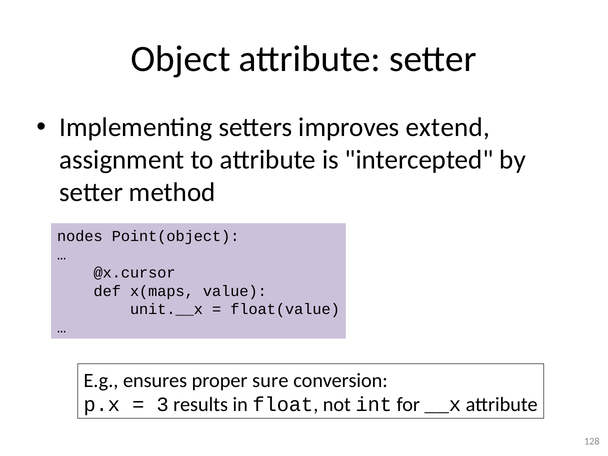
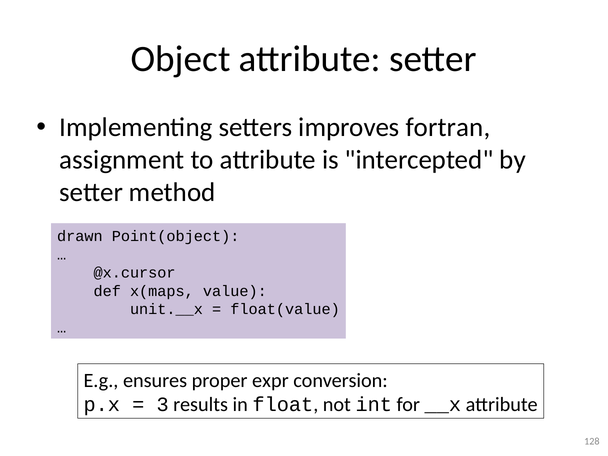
extend: extend -> fortran
nodes: nodes -> drawn
sure: sure -> expr
